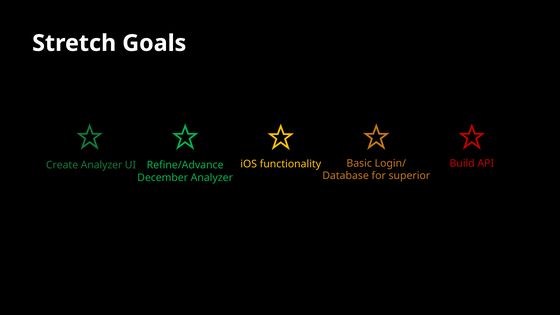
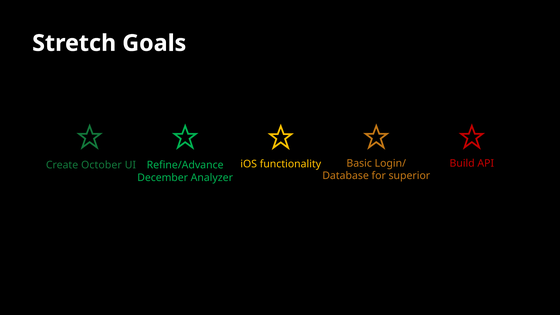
Create Analyzer: Analyzer -> October
